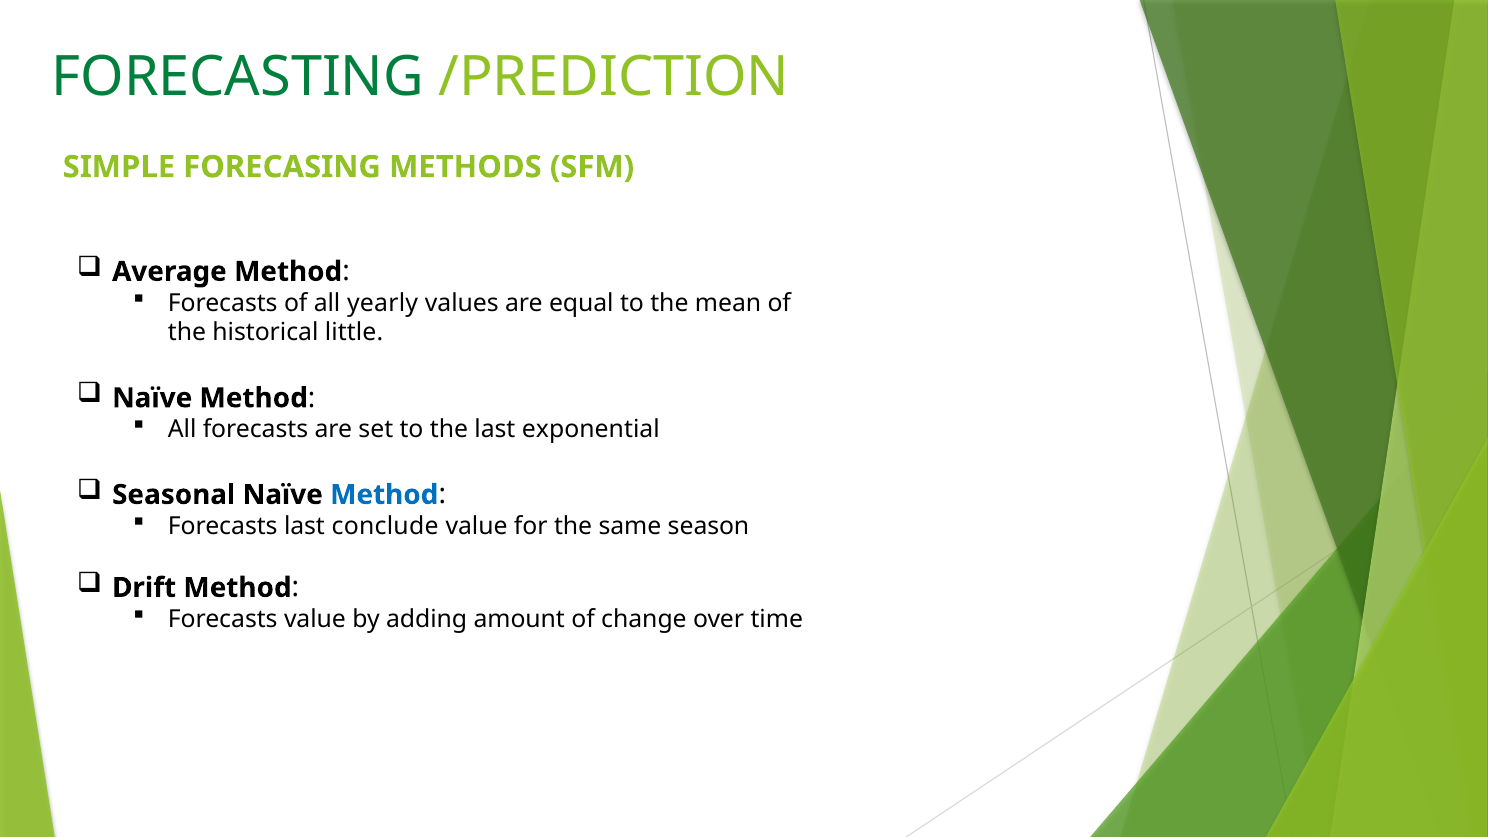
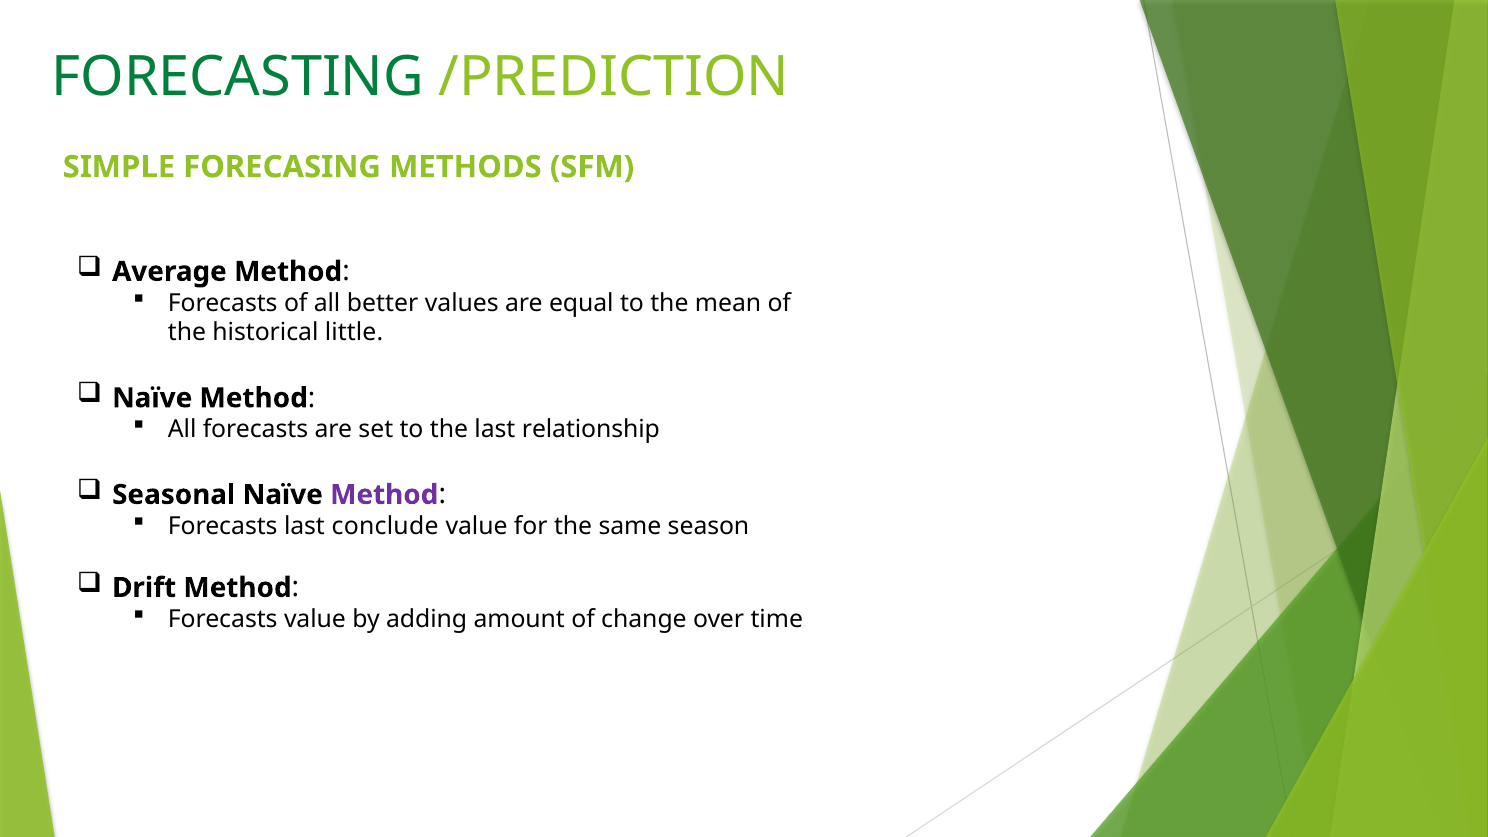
yearly: yearly -> better
exponential: exponential -> relationship
Method at (384, 495) colour: blue -> purple
